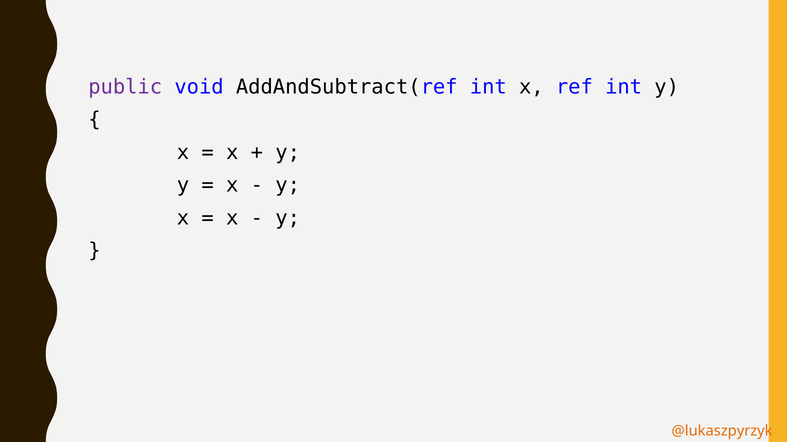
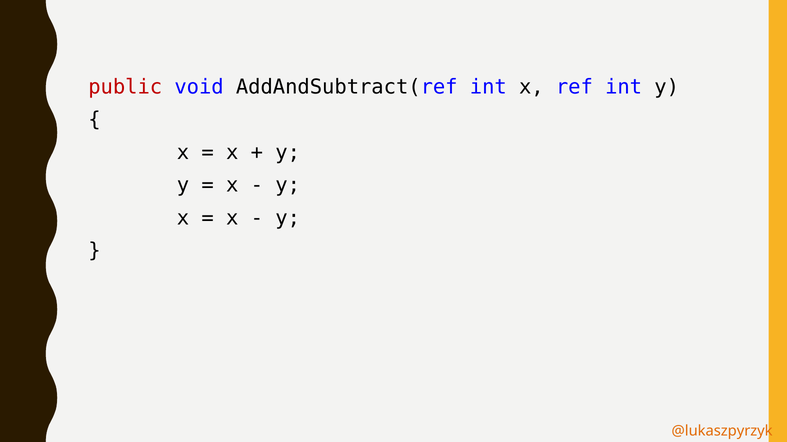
public colour: purple -> red
